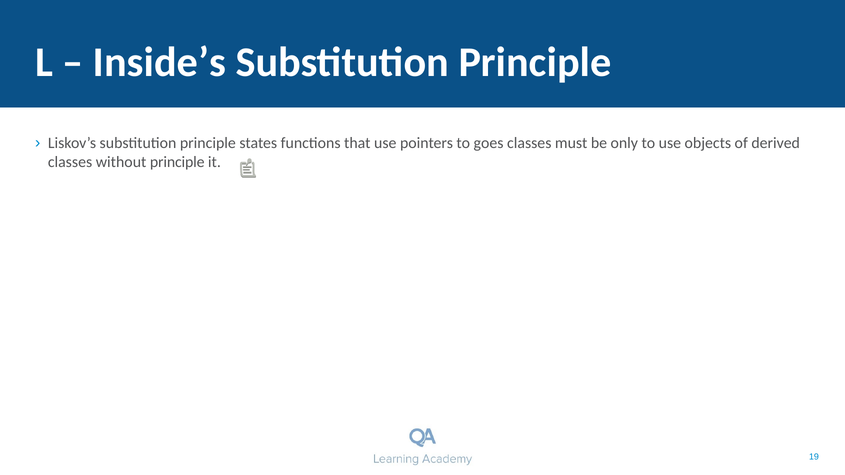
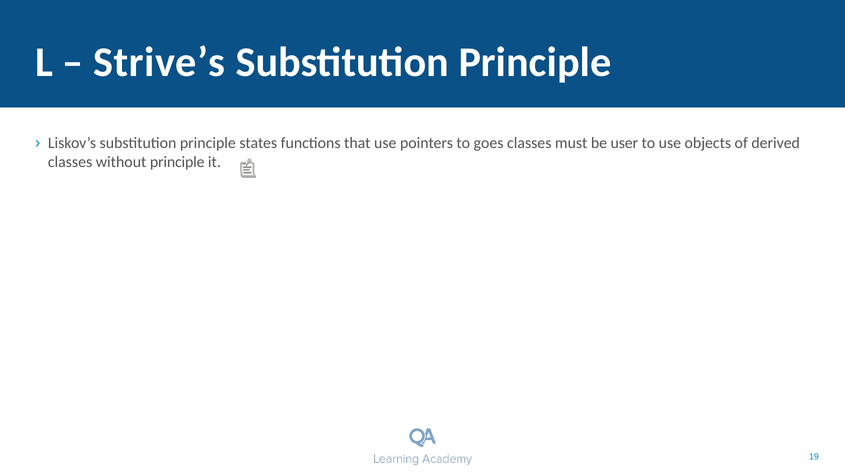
Inside’s: Inside’s -> Strive’s
only: only -> user
